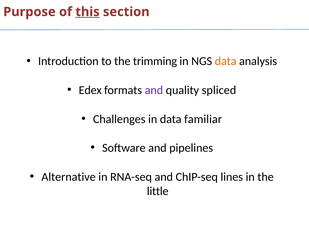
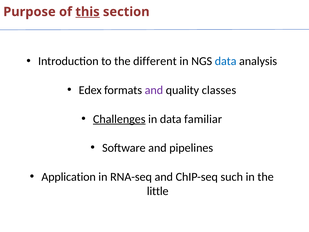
trimming: trimming -> different
data at (226, 61) colour: orange -> blue
spliced: spliced -> classes
Challenges underline: none -> present
Alternative: Alternative -> Application
lines: lines -> such
